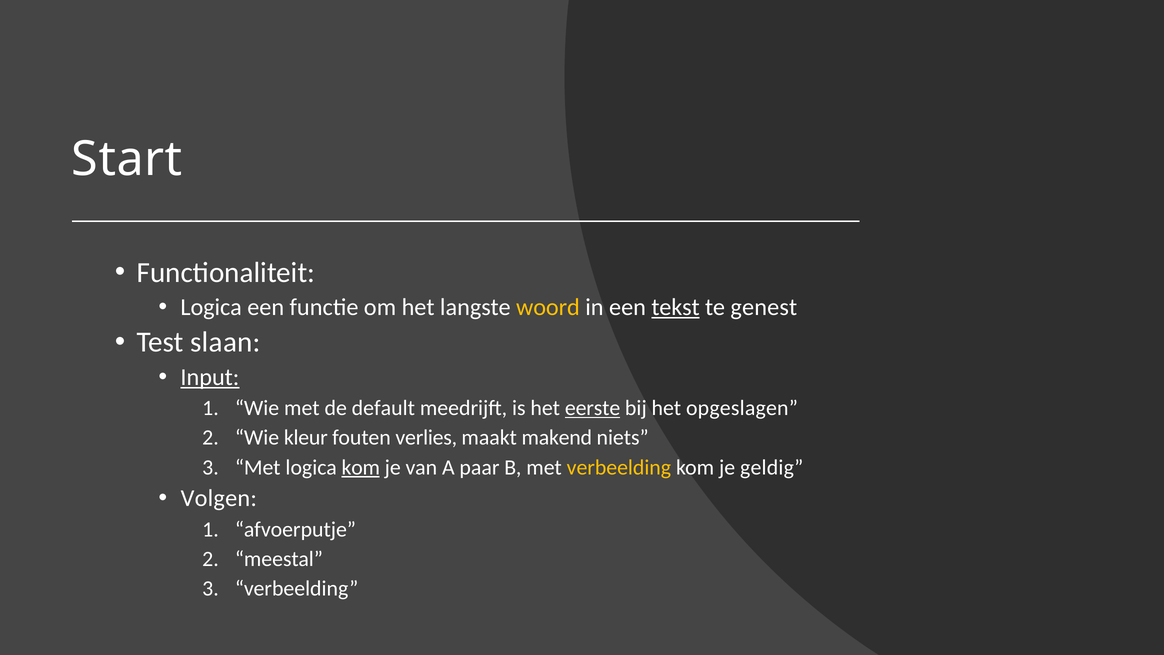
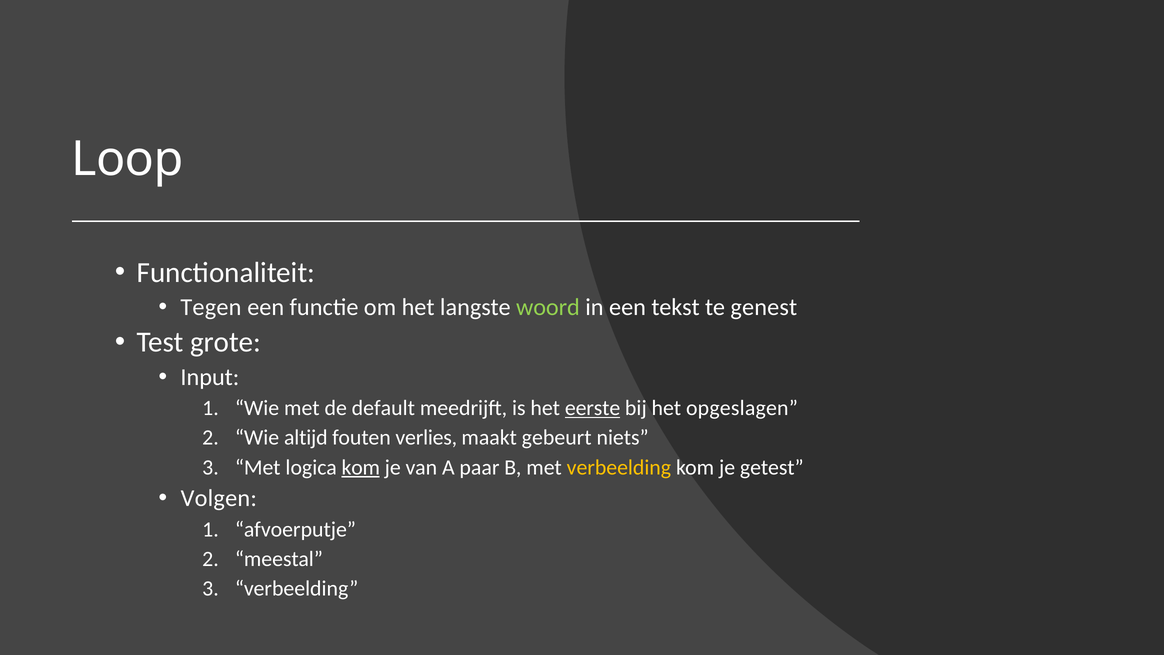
Start: Start -> Loop
Logica at (211, 307): Logica -> Tegen
woord colour: yellow -> light green
tekst underline: present -> none
slaan: slaan -> grote
Input underline: present -> none
kleur: kleur -> altijd
makend: makend -> gebeurt
geldig: geldig -> getest
